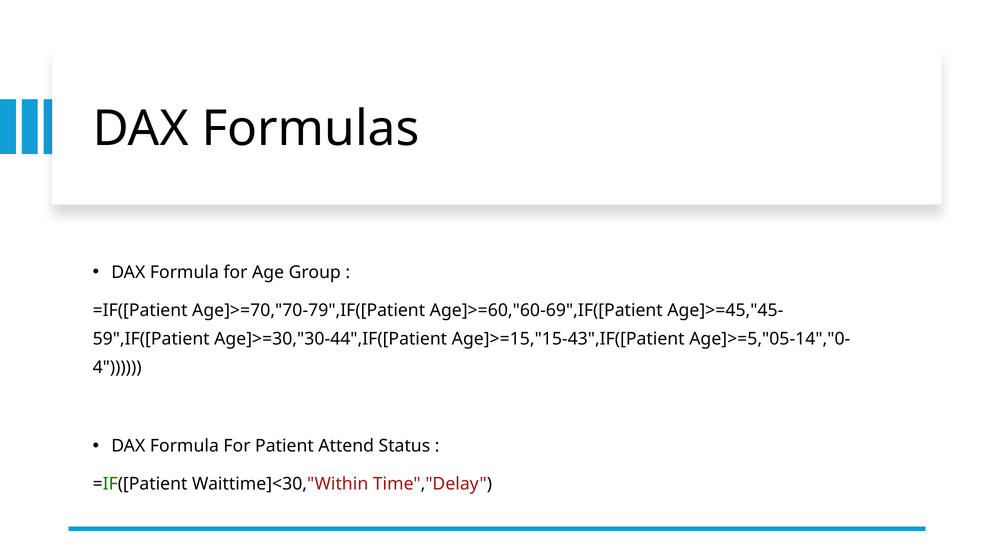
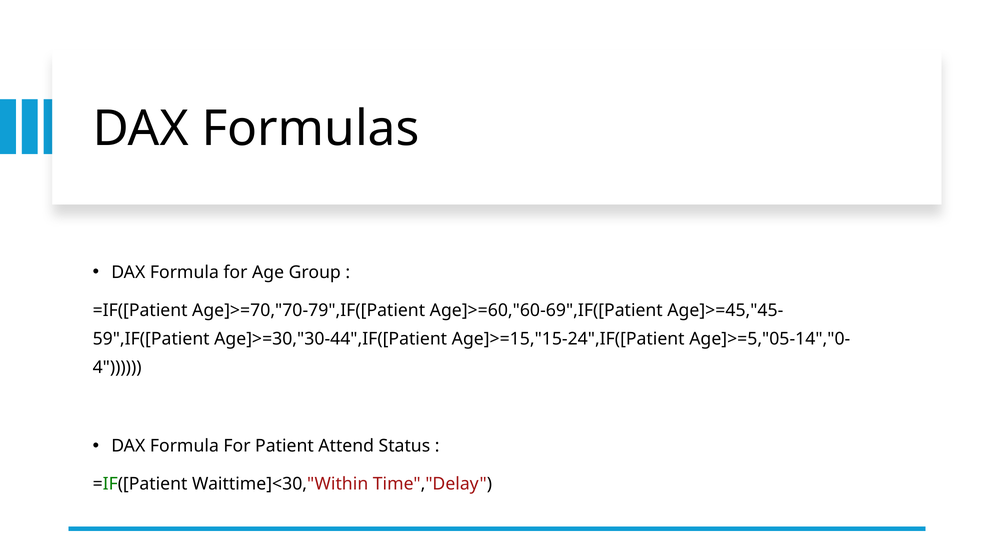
Age]>=15,"15-43",IF([Patient: Age]>=15,"15-43",IF([Patient -> Age]>=15,"15-24",IF([Patient
